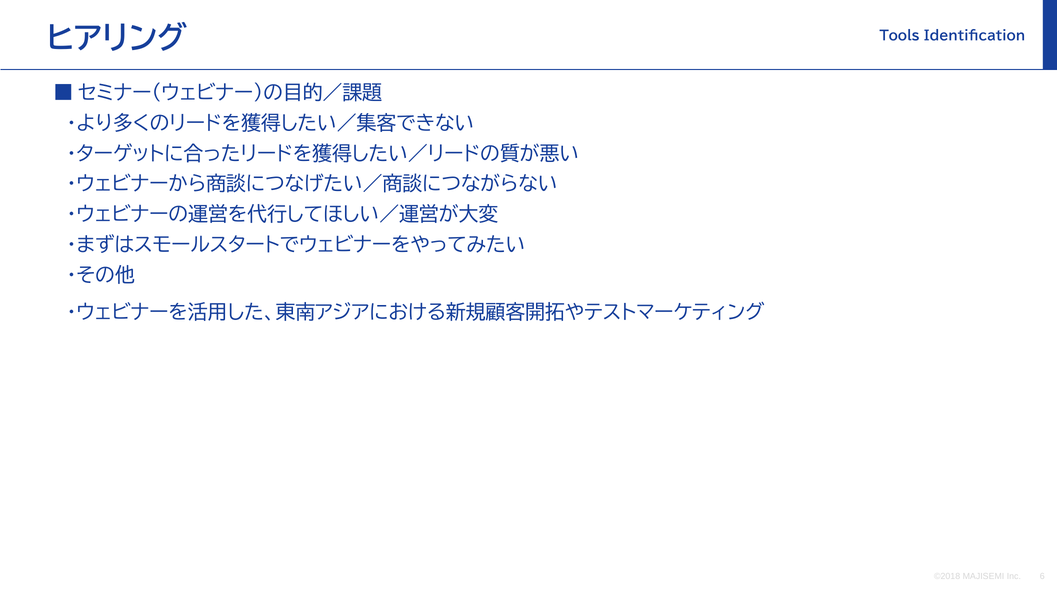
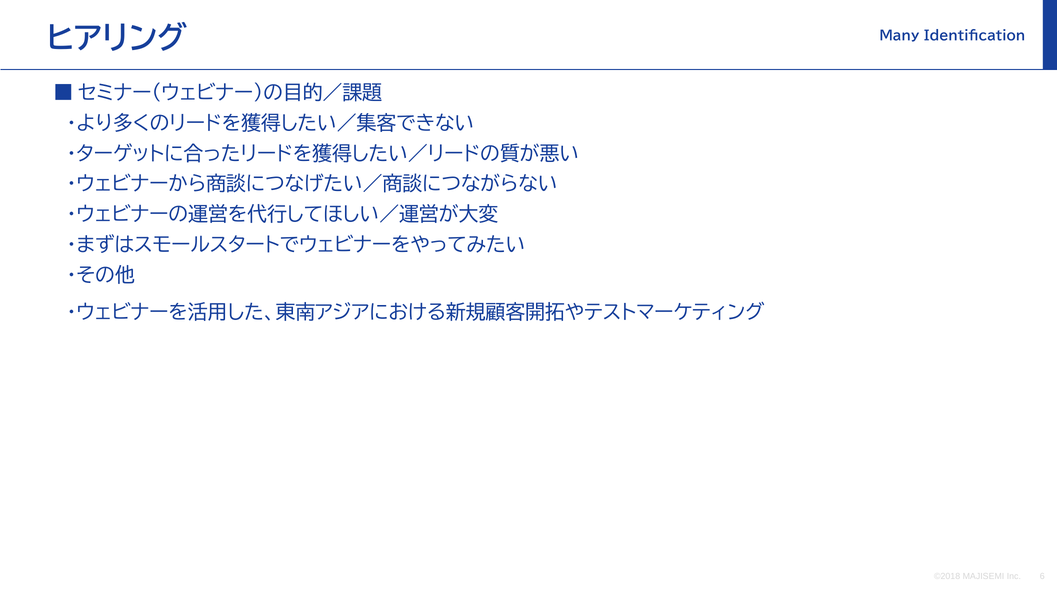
Tools: Tools -> Many
